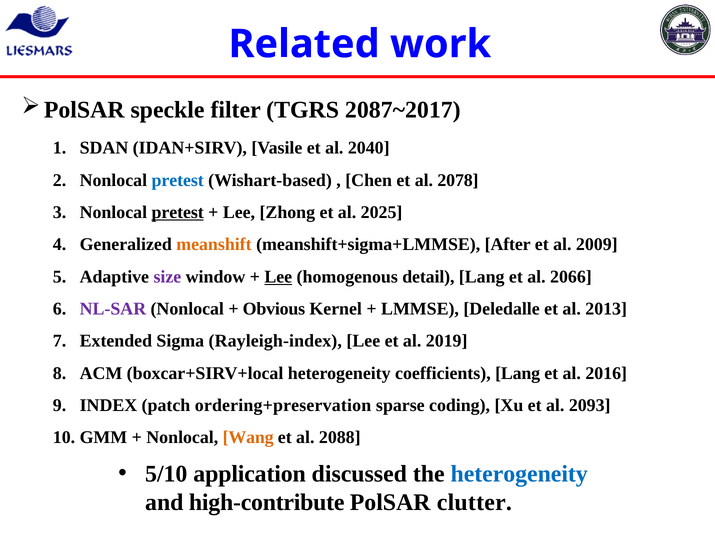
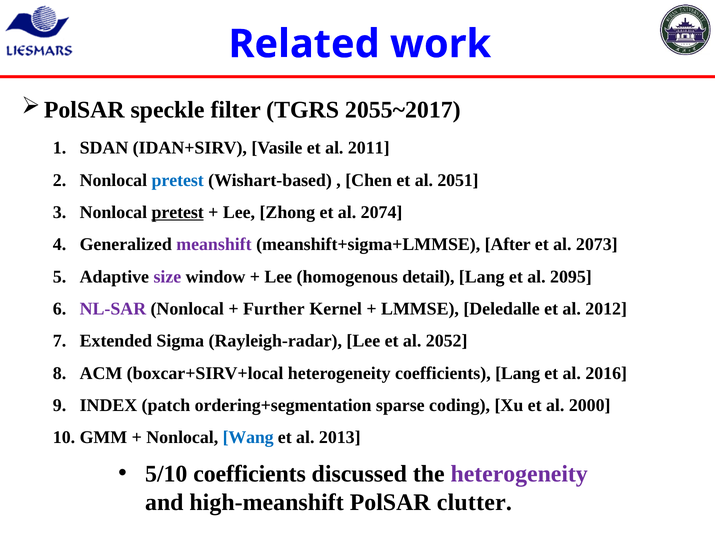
2087~2017: 2087~2017 -> 2055~2017
2040: 2040 -> 2011
2078: 2078 -> 2051
2025: 2025 -> 2074
meanshift colour: orange -> purple
2009: 2009 -> 2073
Lee at (278, 277) underline: present -> none
2066: 2066 -> 2095
Obvious: Obvious -> Further
2013: 2013 -> 2012
Rayleigh-index: Rayleigh-index -> Rayleigh-radar
2019: 2019 -> 2052
ordering+preservation: ordering+preservation -> ordering+segmentation
2093: 2093 -> 2000
Wang colour: orange -> blue
2088: 2088 -> 2013
5/10 application: application -> coefficients
heterogeneity at (519, 474) colour: blue -> purple
high-contribute: high-contribute -> high-meanshift
